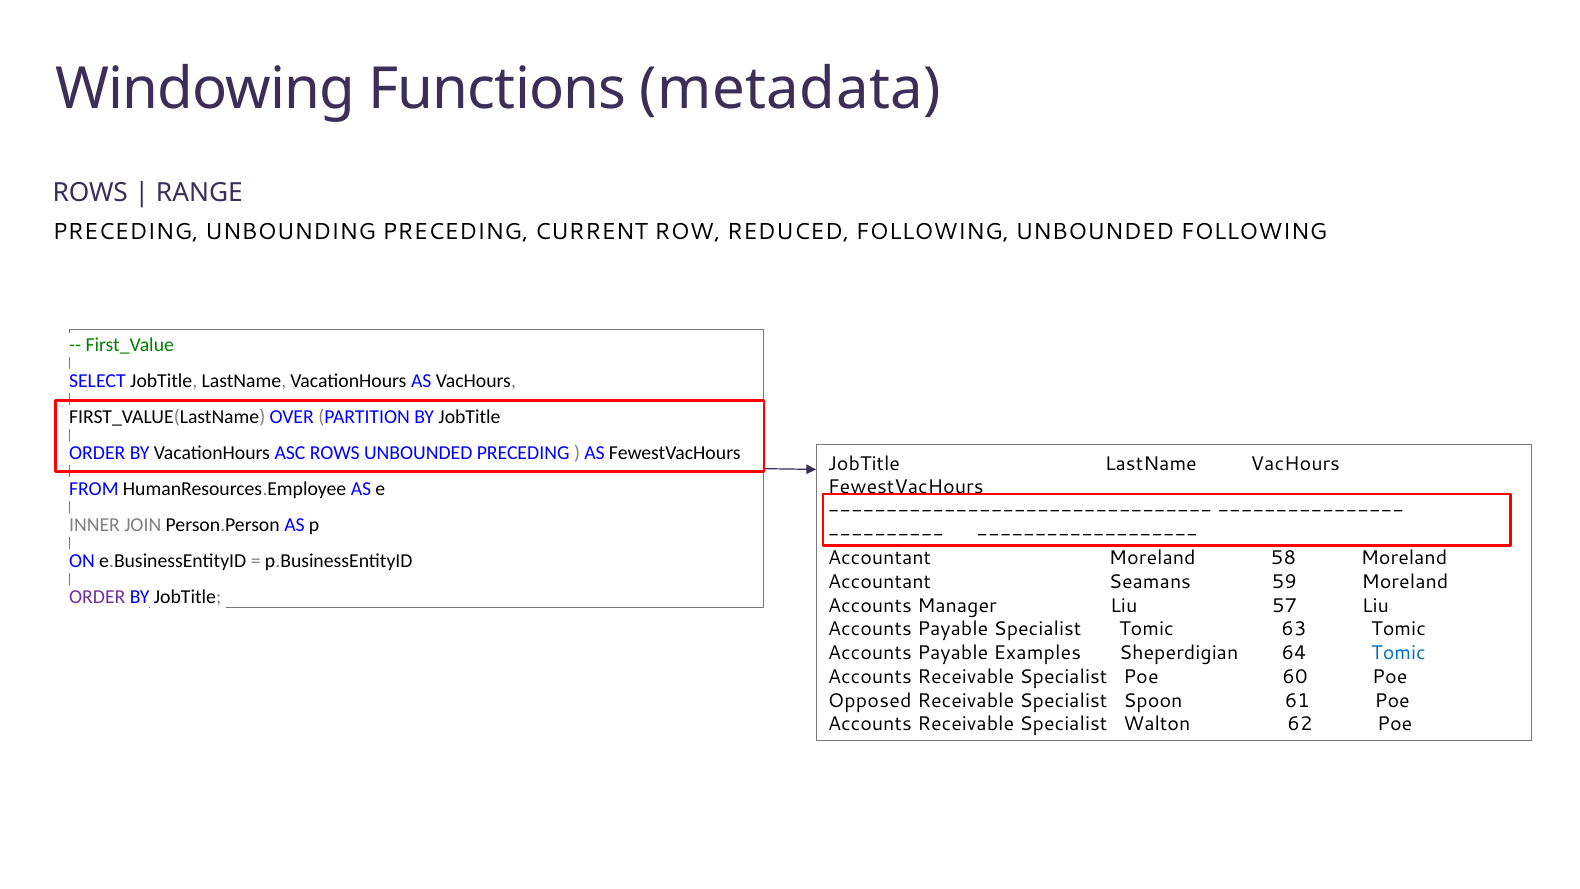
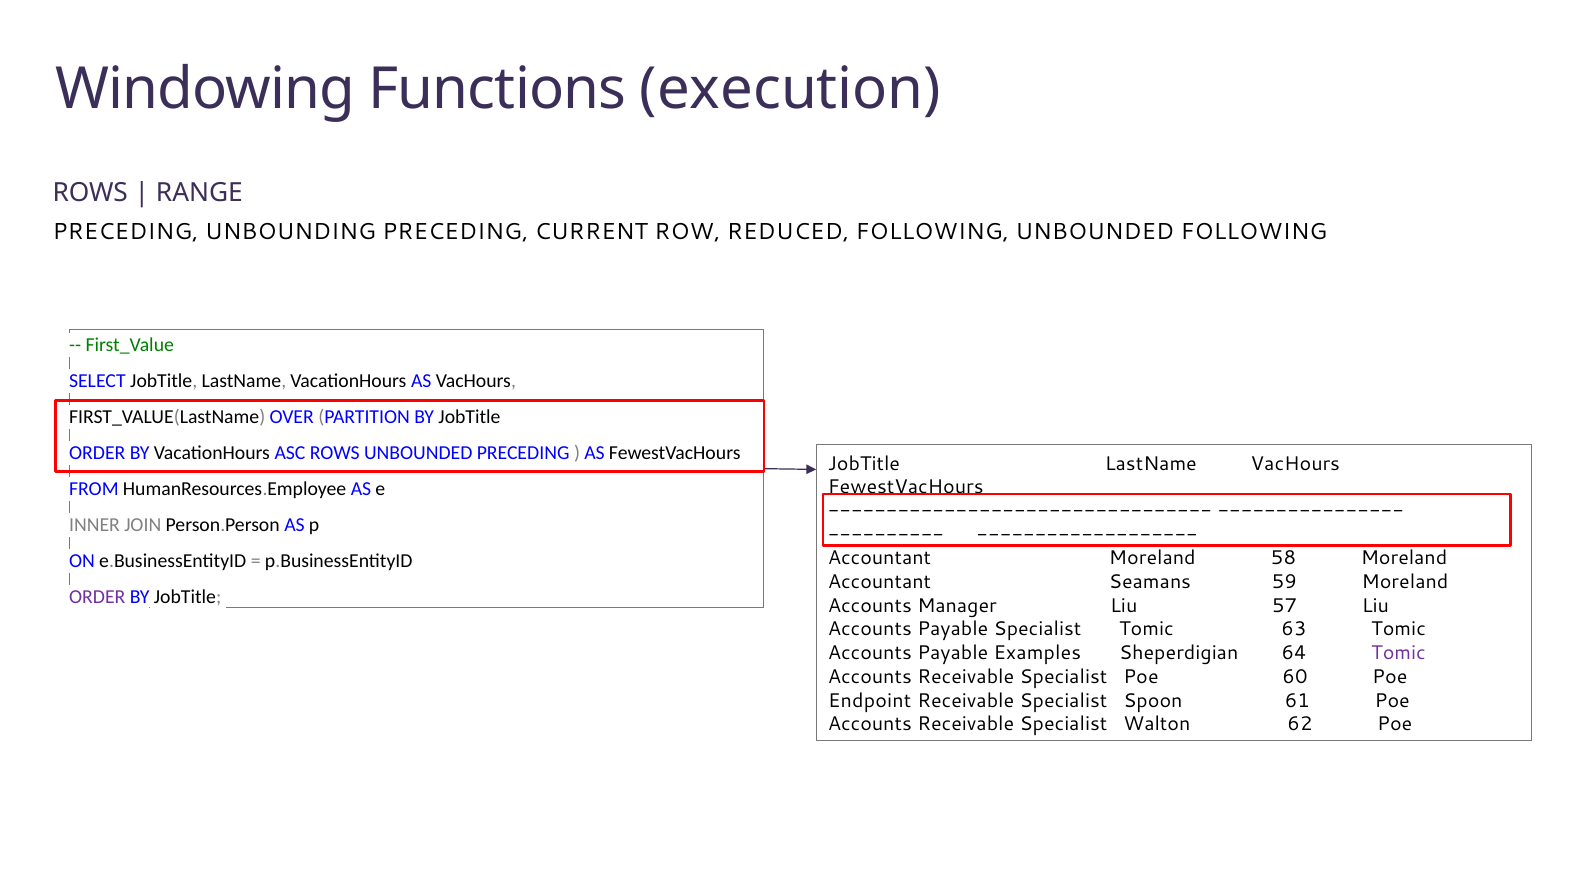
metadata: metadata -> execution
Tomic at (1399, 653) colour: blue -> purple
Opposed: Opposed -> Endpoint
